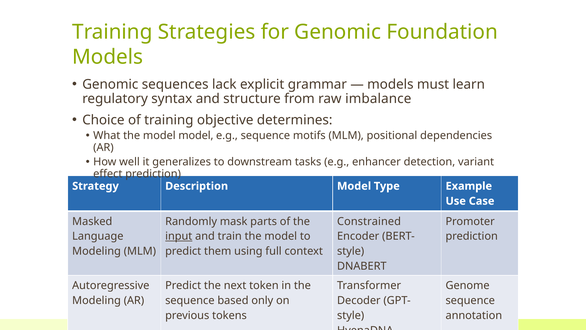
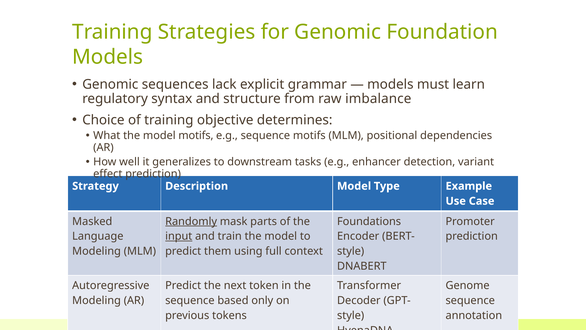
model model: model -> motifs
Randomly underline: none -> present
Constrained: Constrained -> Foundations
